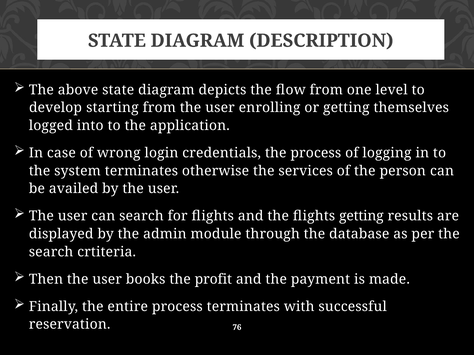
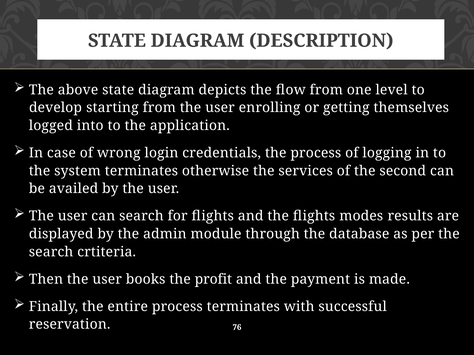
person: person -> second
flights getting: getting -> modes
